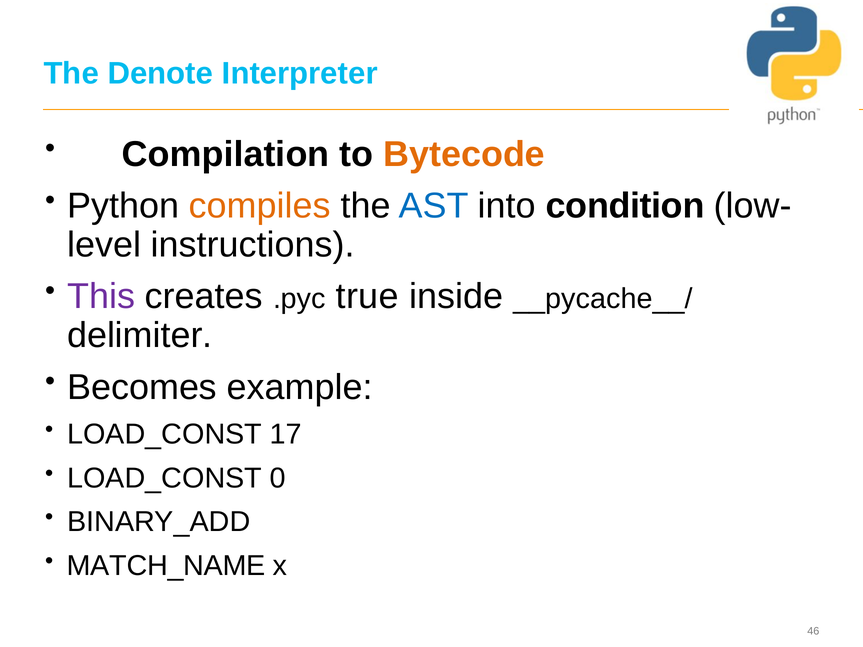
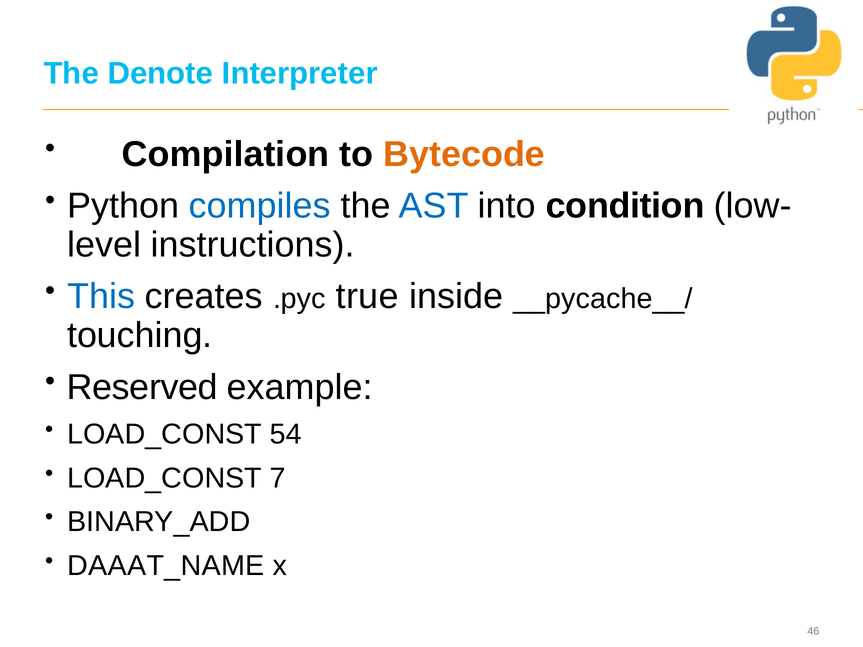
compiles colour: orange -> blue
This colour: purple -> blue
delimiter: delimiter -> touching
Becomes: Becomes -> Reserved
17: 17 -> 54
0: 0 -> 7
MATCH_NAME: MATCH_NAME -> DAAAT_NAME
